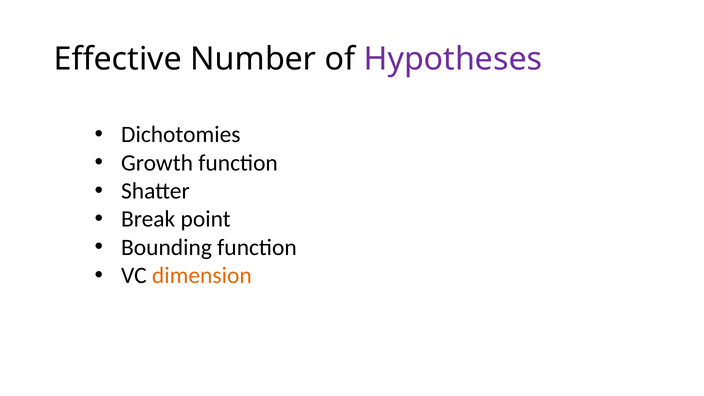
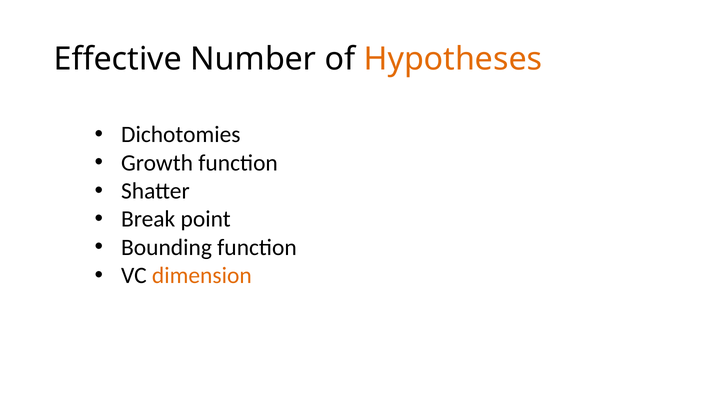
Hypotheses colour: purple -> orange
